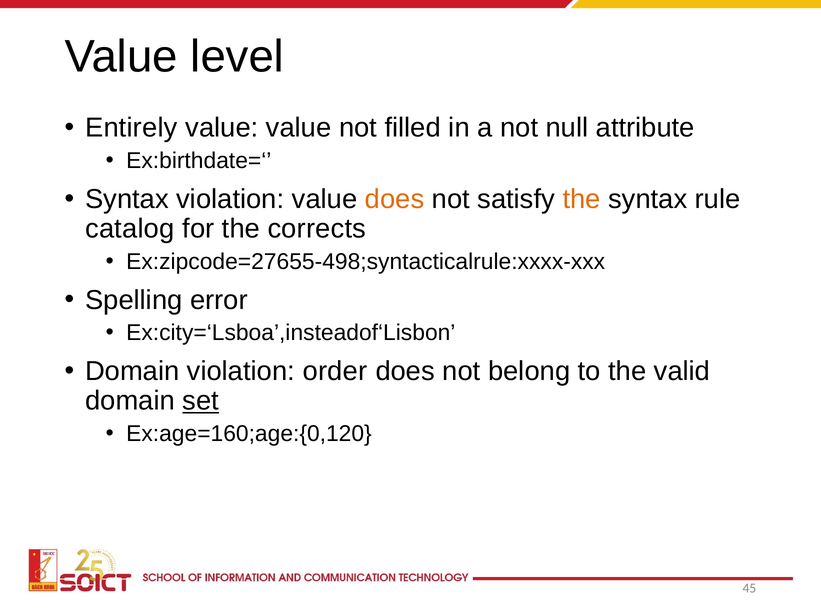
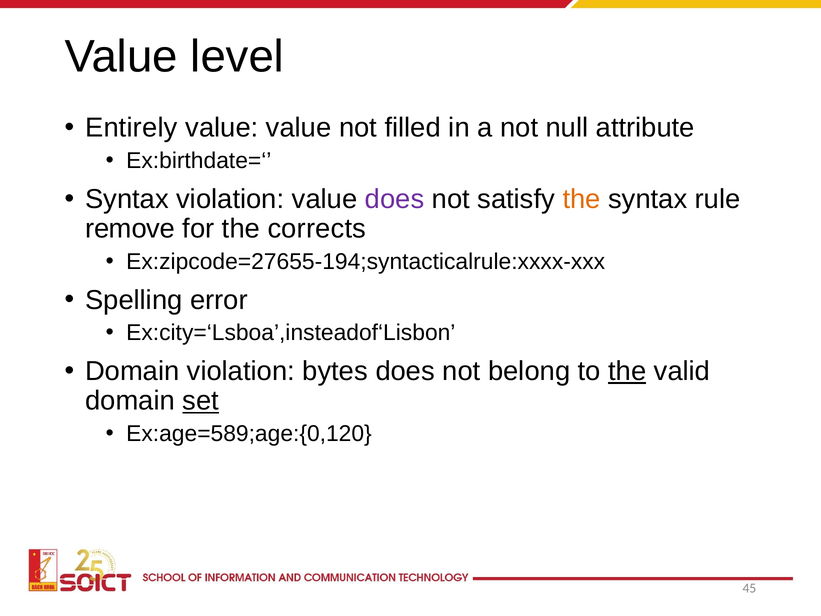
does at (395, 199) colour: orange -> purple
catalog: catalog -> remove
Ex:zipcode=27655-498;syntacticalrule:xxxx-xxx: Ex:zipcode=27655-498;syntacticalrule:xxxx-xxx -> Ex:zipcode=27655-194;syntacticalrule:xxxx-xxx
order: order -> bytes
the at (627, 371) underline: none -> present
Ex:age=160;age:{0,120: Ex:age=160;age:{0,120 -> Ex:age=589;age:{0,120
